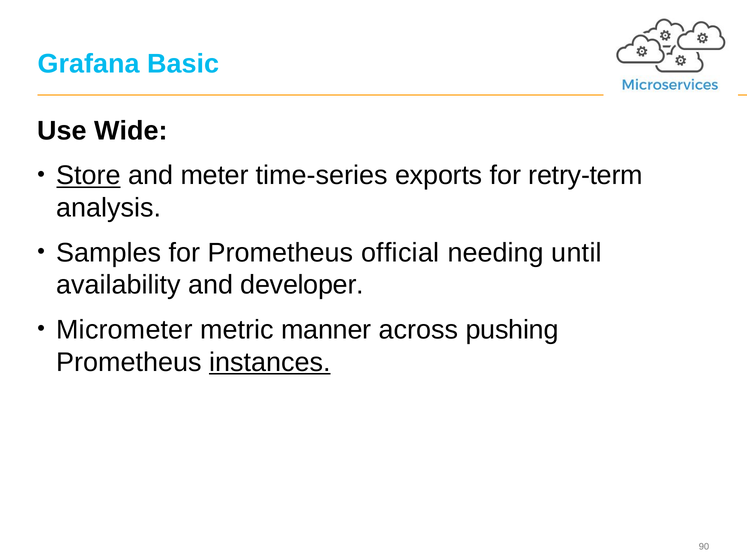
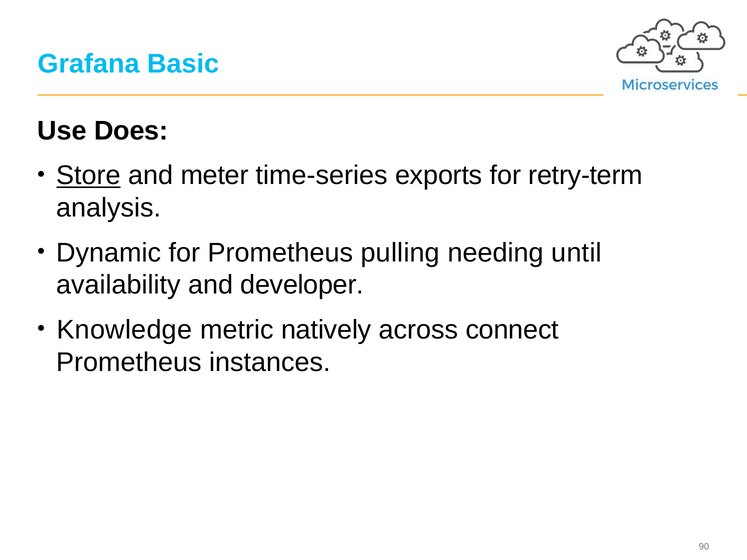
Wide: Wide -> Does
Samples: Samples -> Dynamic
official: official -> pulling
Micrometer: Micrometer -> Knowledge
manner: manner -> natively
pushing: pushing -> connect
instances underline: present -> none
